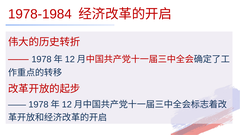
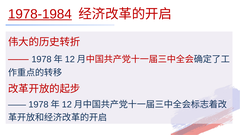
1978-1984 underline: none -> present
